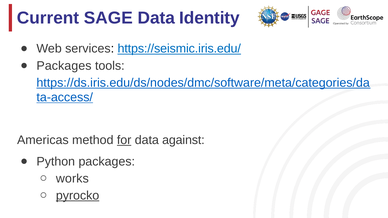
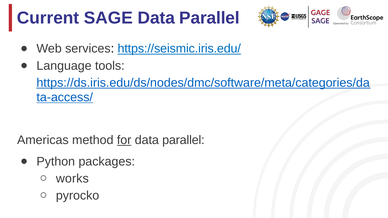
SAGE Data Identity: Identity -> Parallel
Packages at (64, 66): Packages -> Language
against at (183, 140): against -> parallel
pyrocko underline: present -> none
